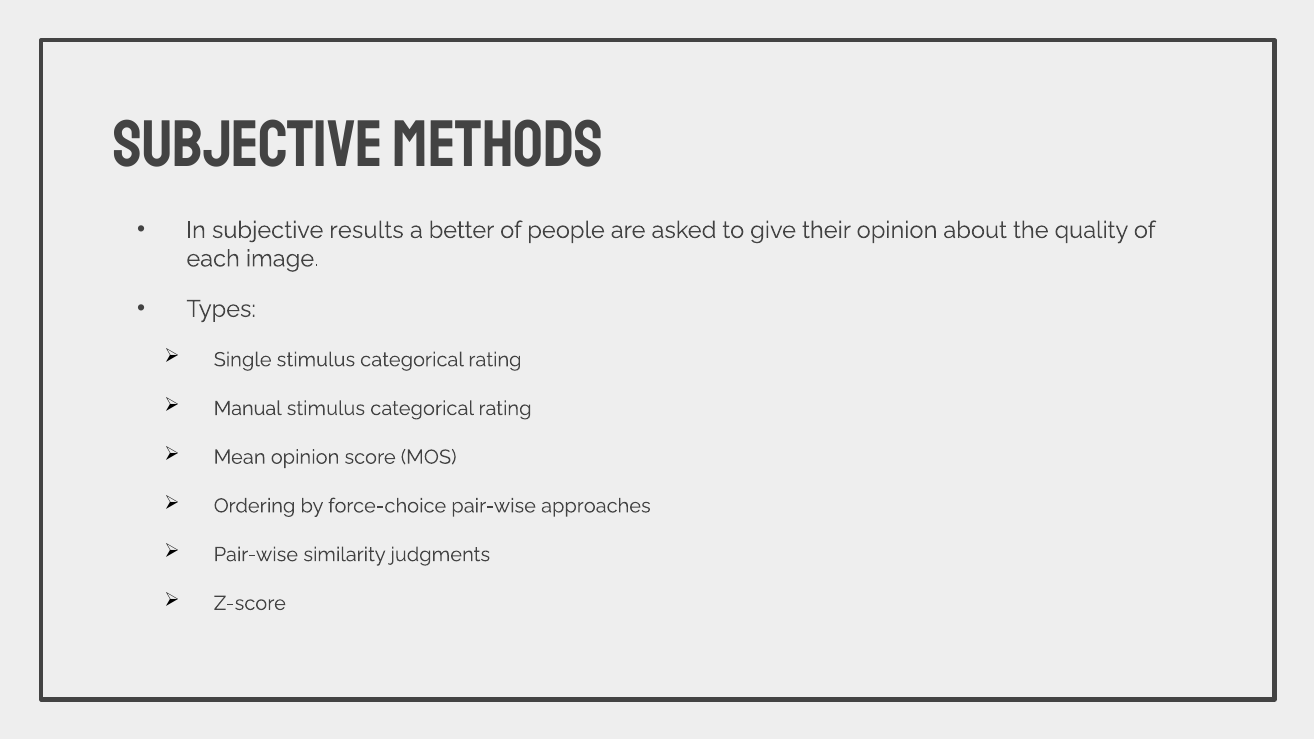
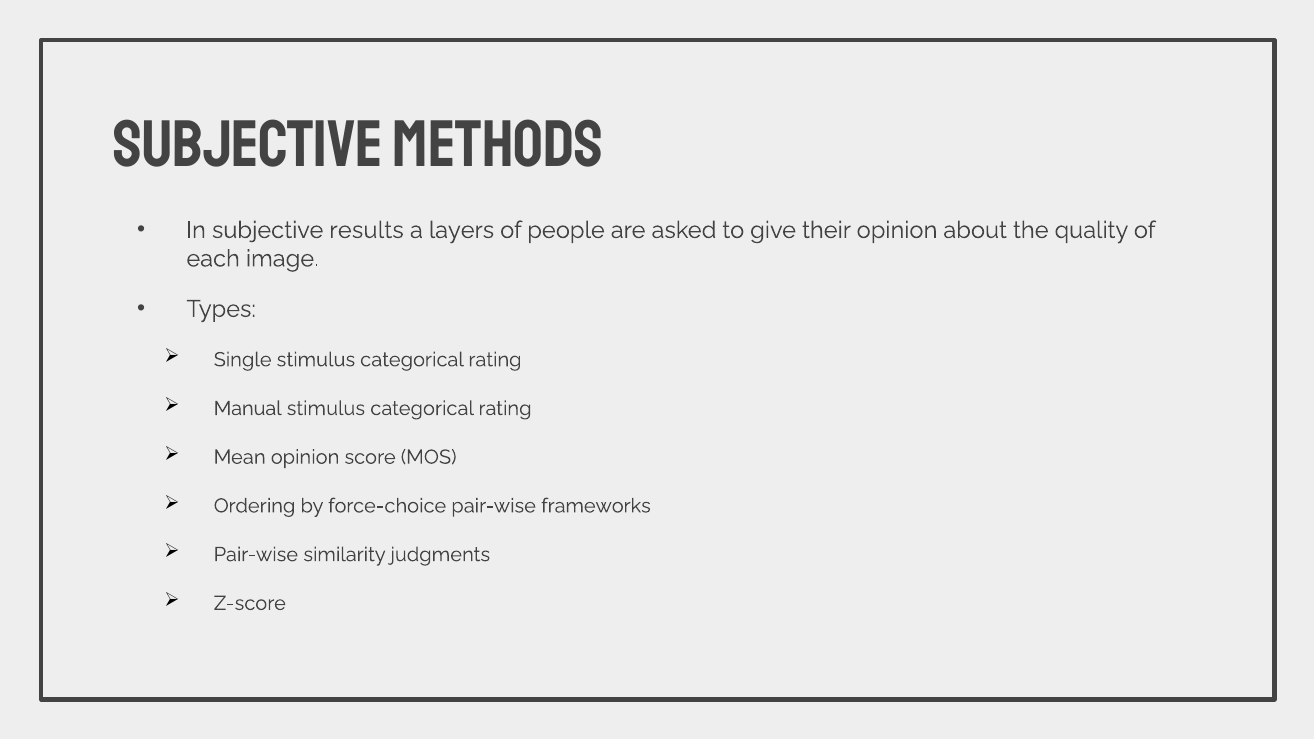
better: better -> layers
approaches: approaches -> frameworks
